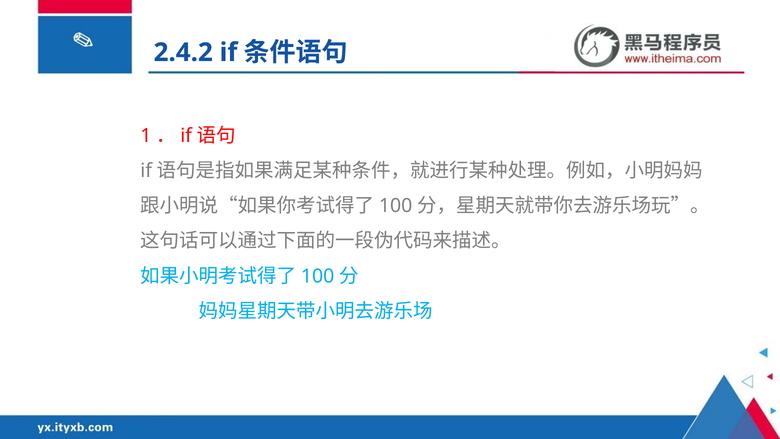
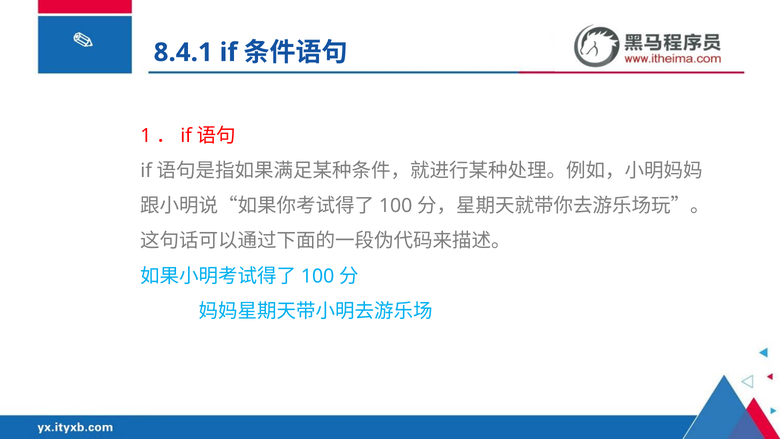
2.4.2: 2.4.2 -> 8.4.1
